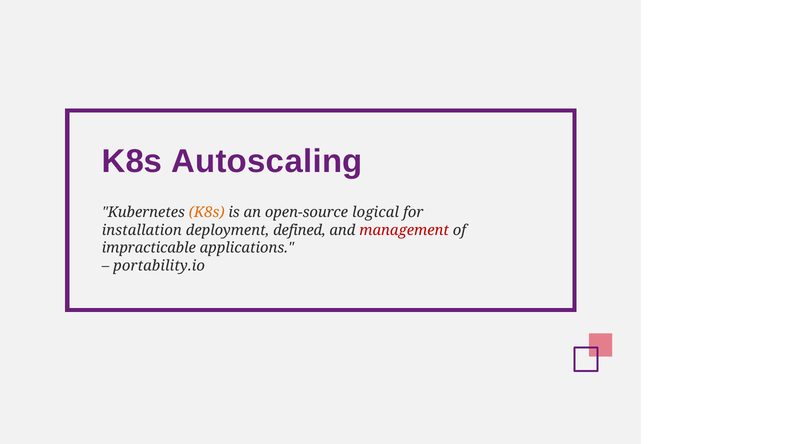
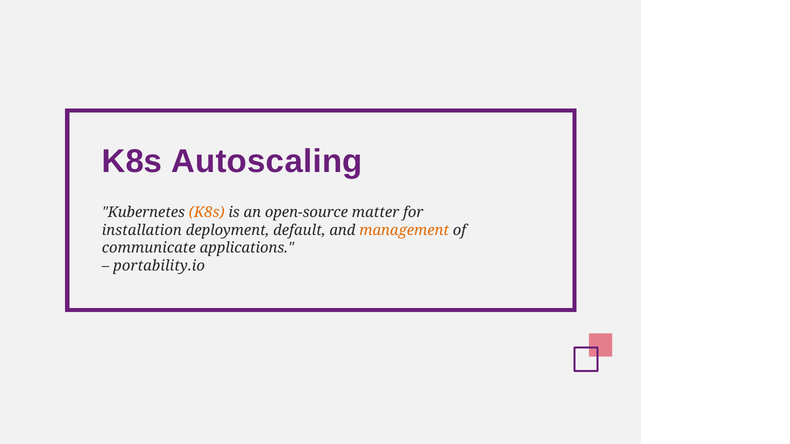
logical: logical -> matter
defined: defined -> default
management colour: red -> orange
impracticable: impracticable -> communicate
